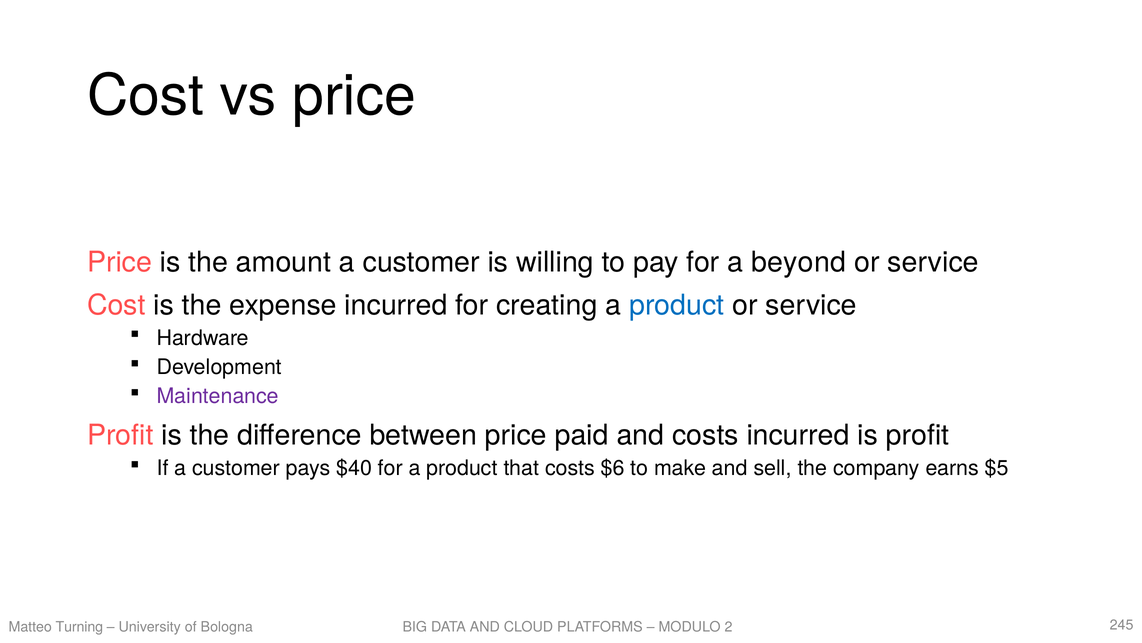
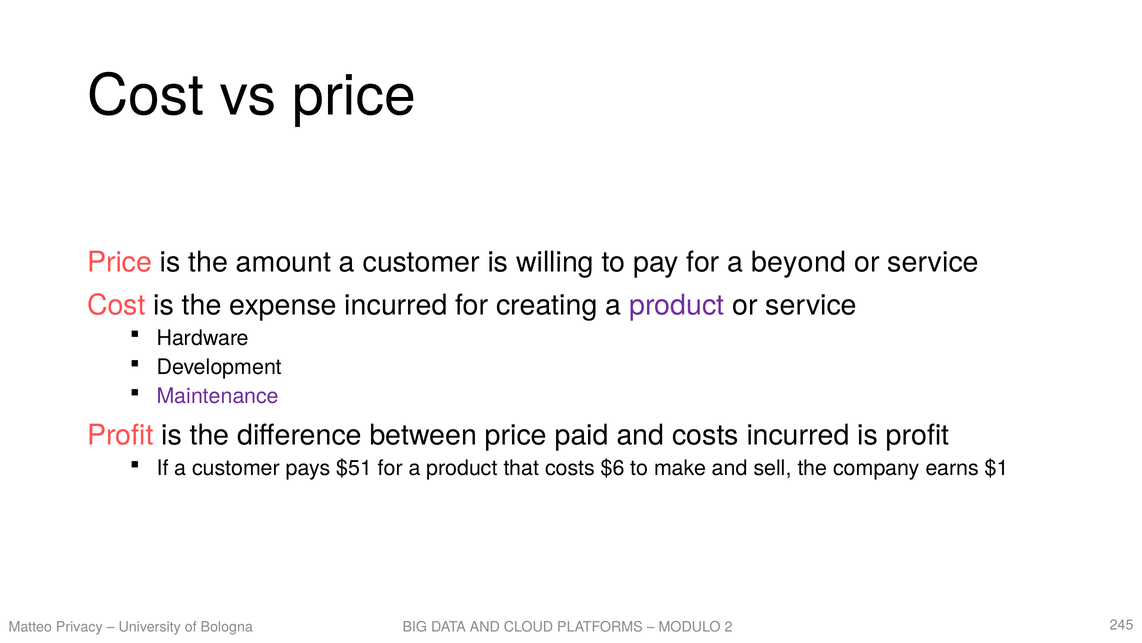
product at (677, 305) colour: blue -> purple
$40: $40 -> $51
$5: $5 -> $1
Turning: Turning -> Privacy
